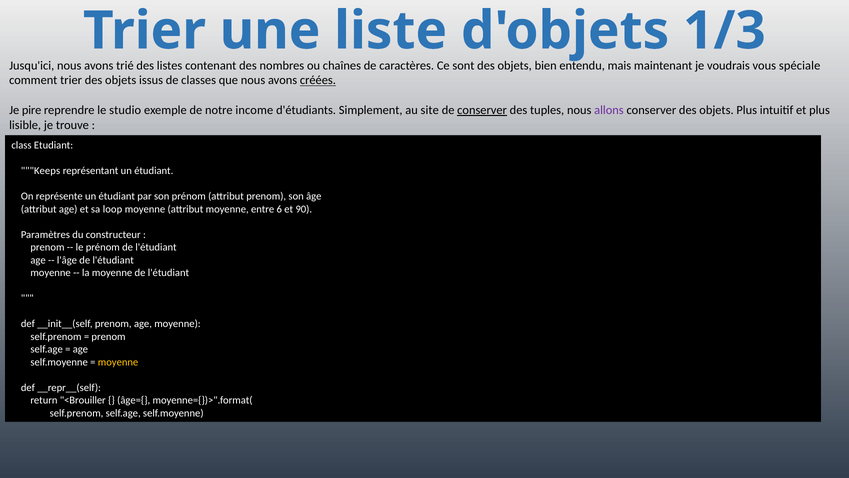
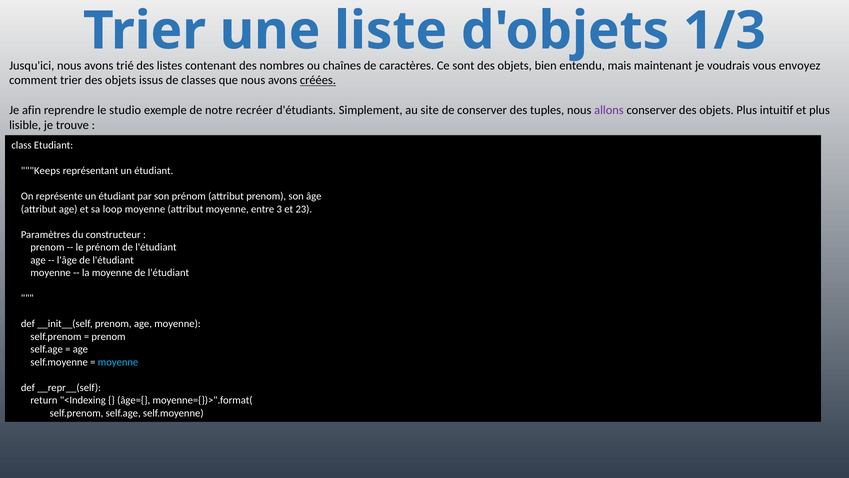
spéciale: spéciale -> envoyez
pire: pire -> afin
income: income -> recréer
conserver at (482, 110) underline: present -> none
6: 6 -> 3
90: 90 -> 23
moyenne at (118, 362) colour: yellow -> light blue
<Brouiller: <Brouiller -> <Indexing
